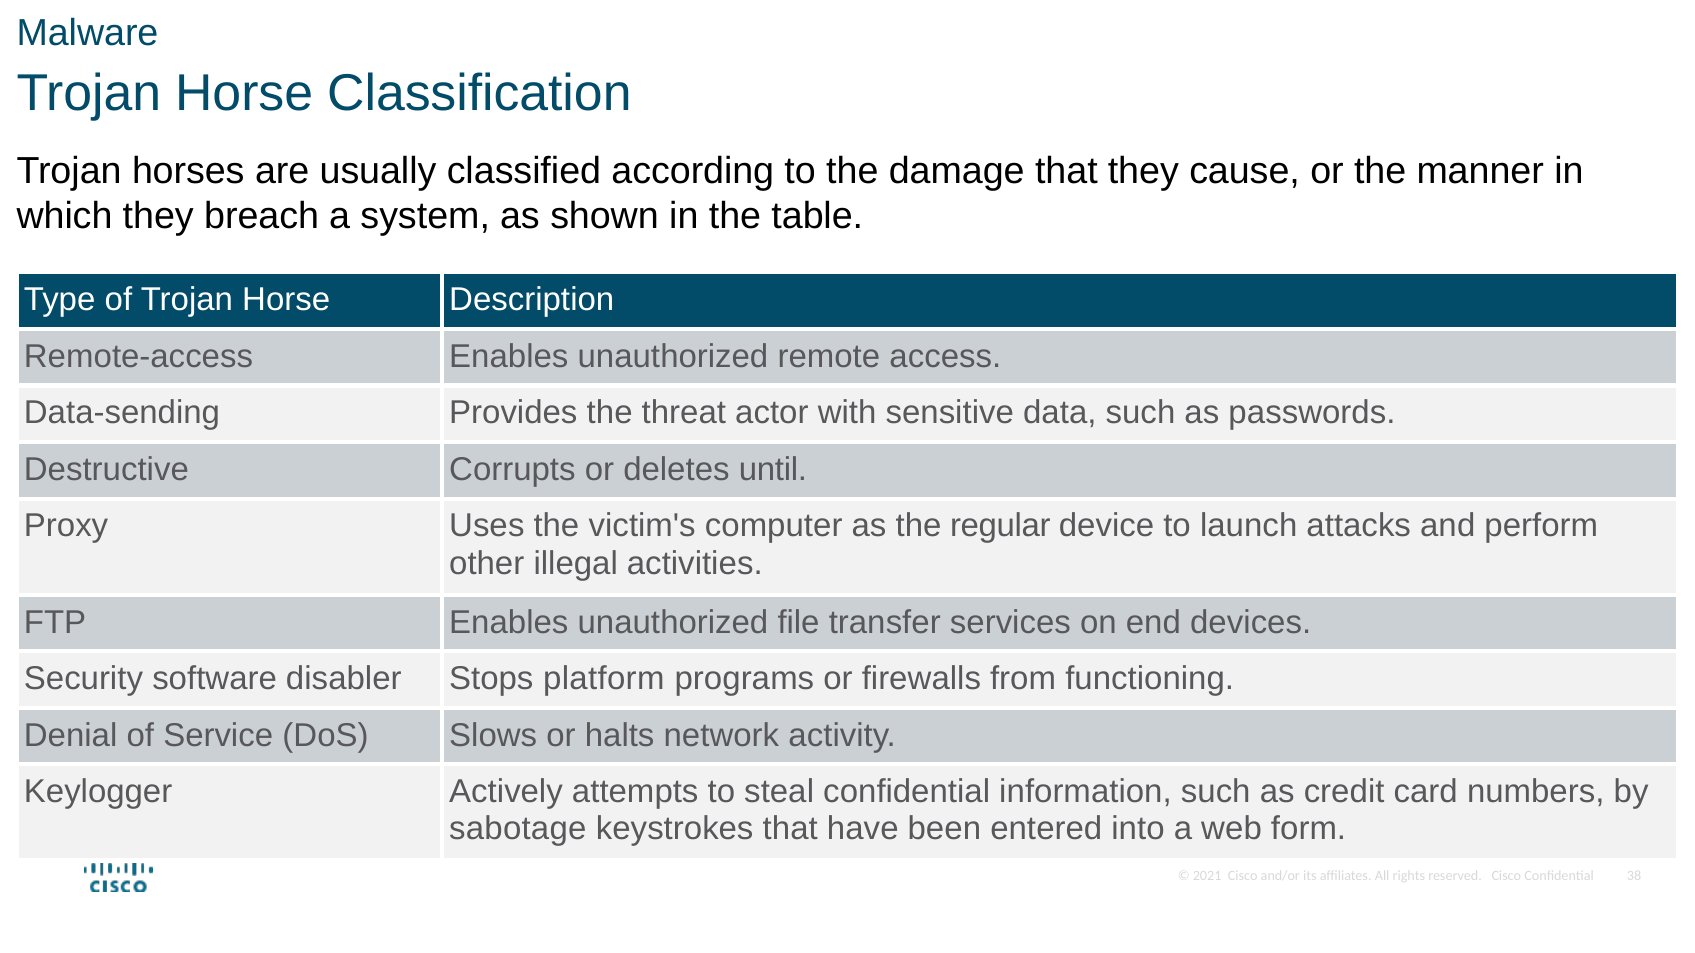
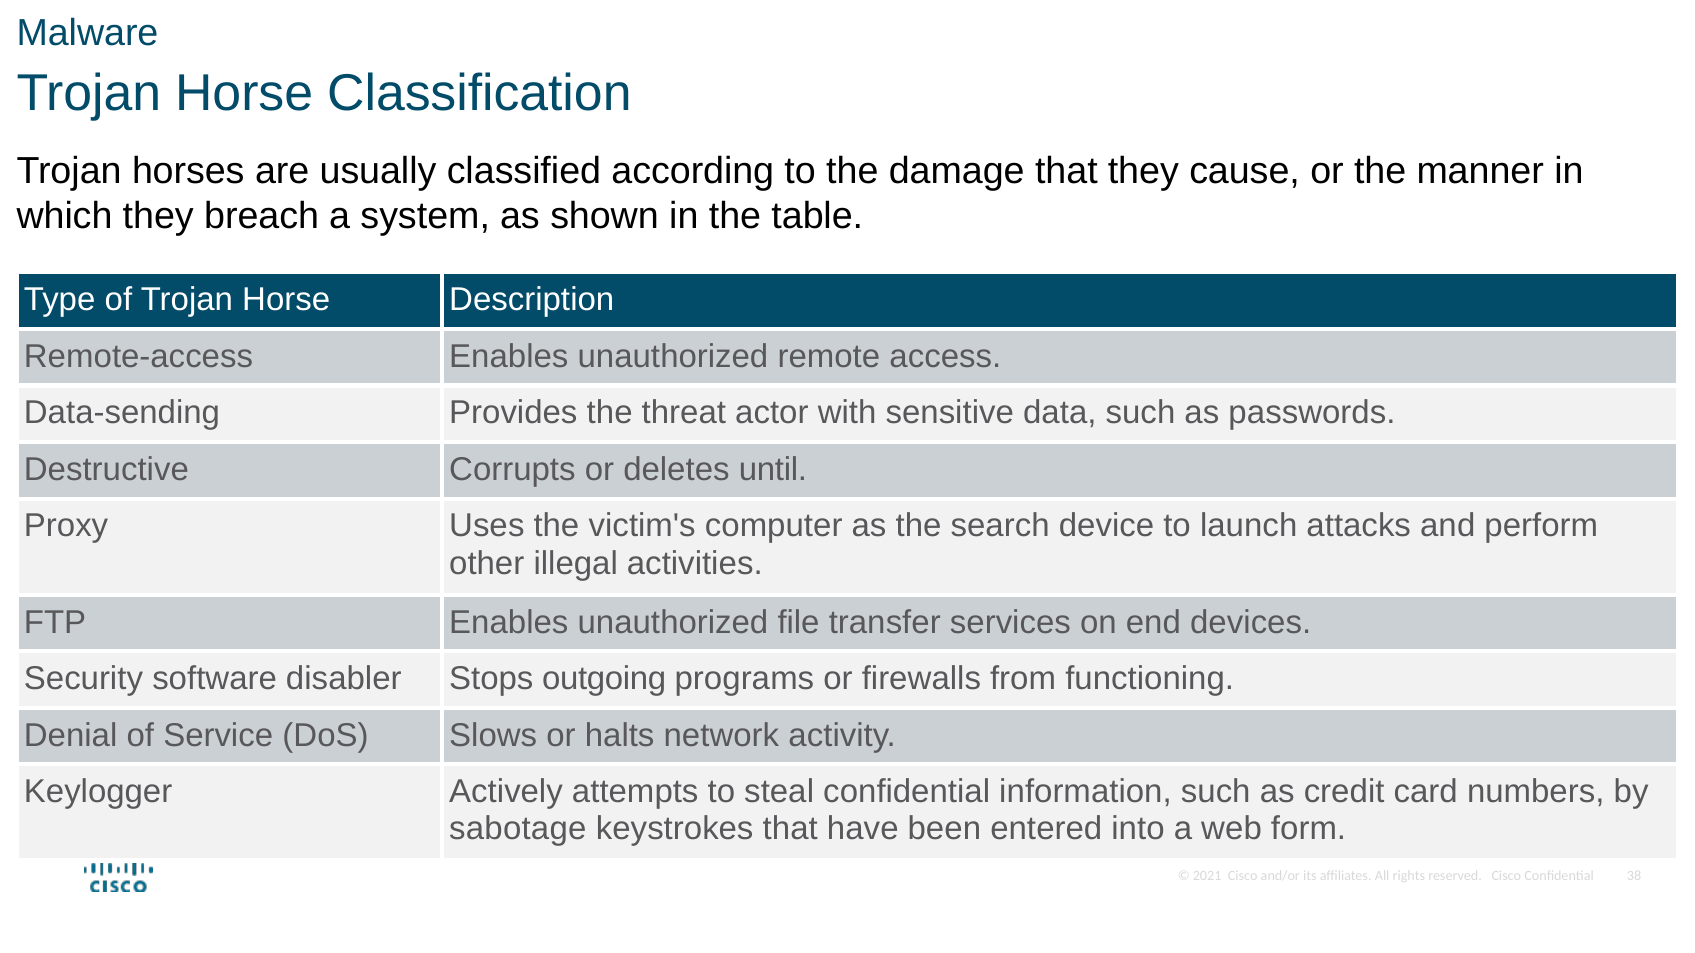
regular: regular -> search
platform: platform -> outgoing
